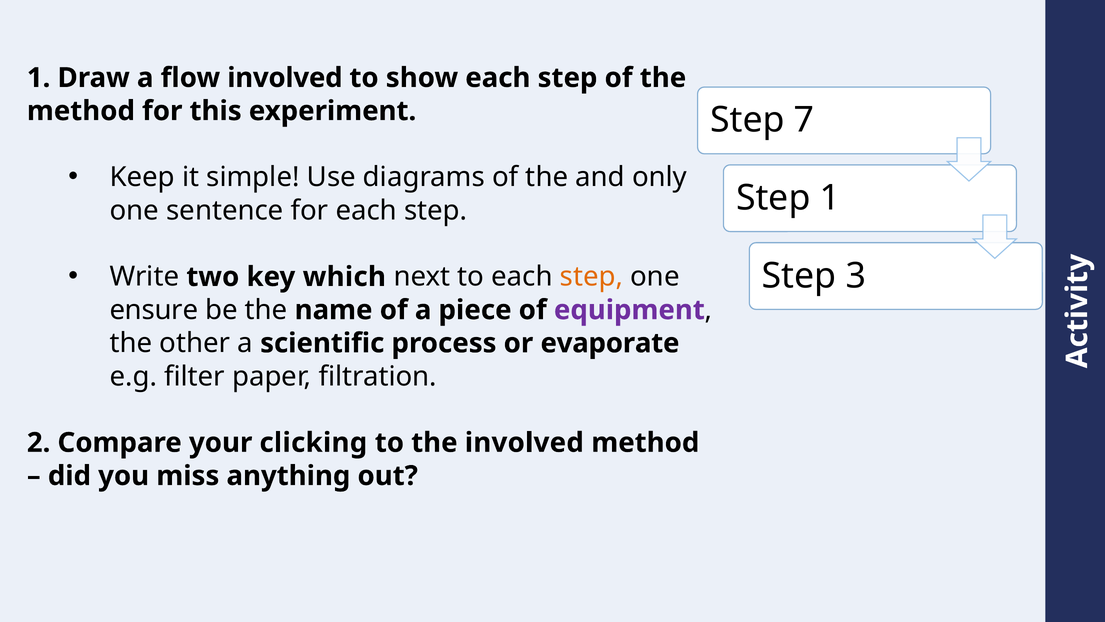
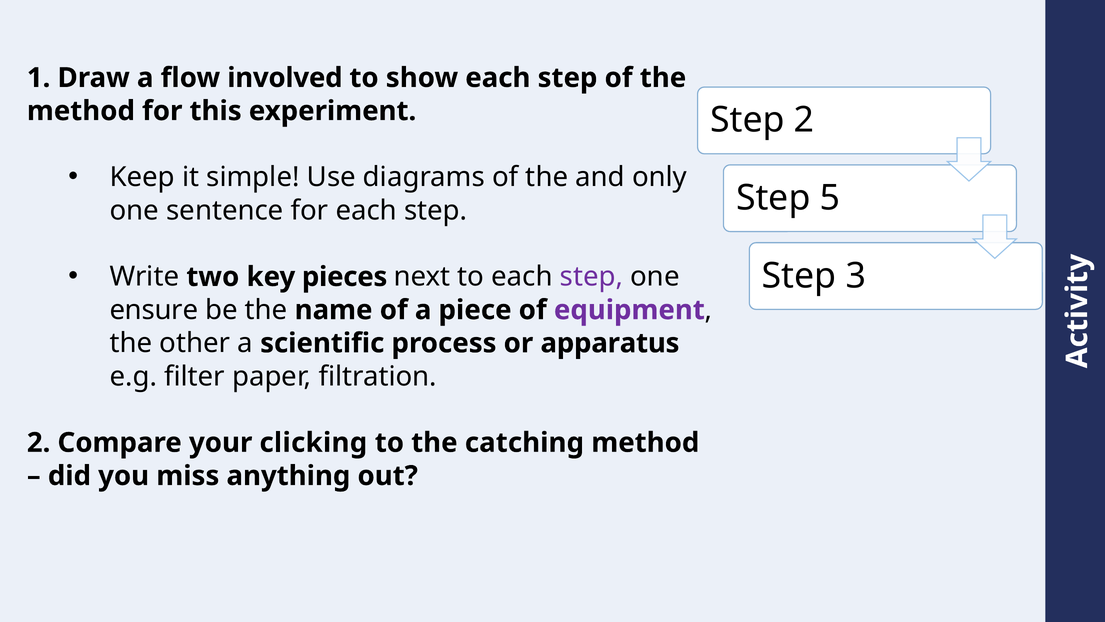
Step 7: 7 -> 2
Step 1: 1 -> 5
which: which -> pieces
step at (592, 277) colour: orange -> purple
evaporate: evaporate -> apparatus
the involved: involved -> catching
